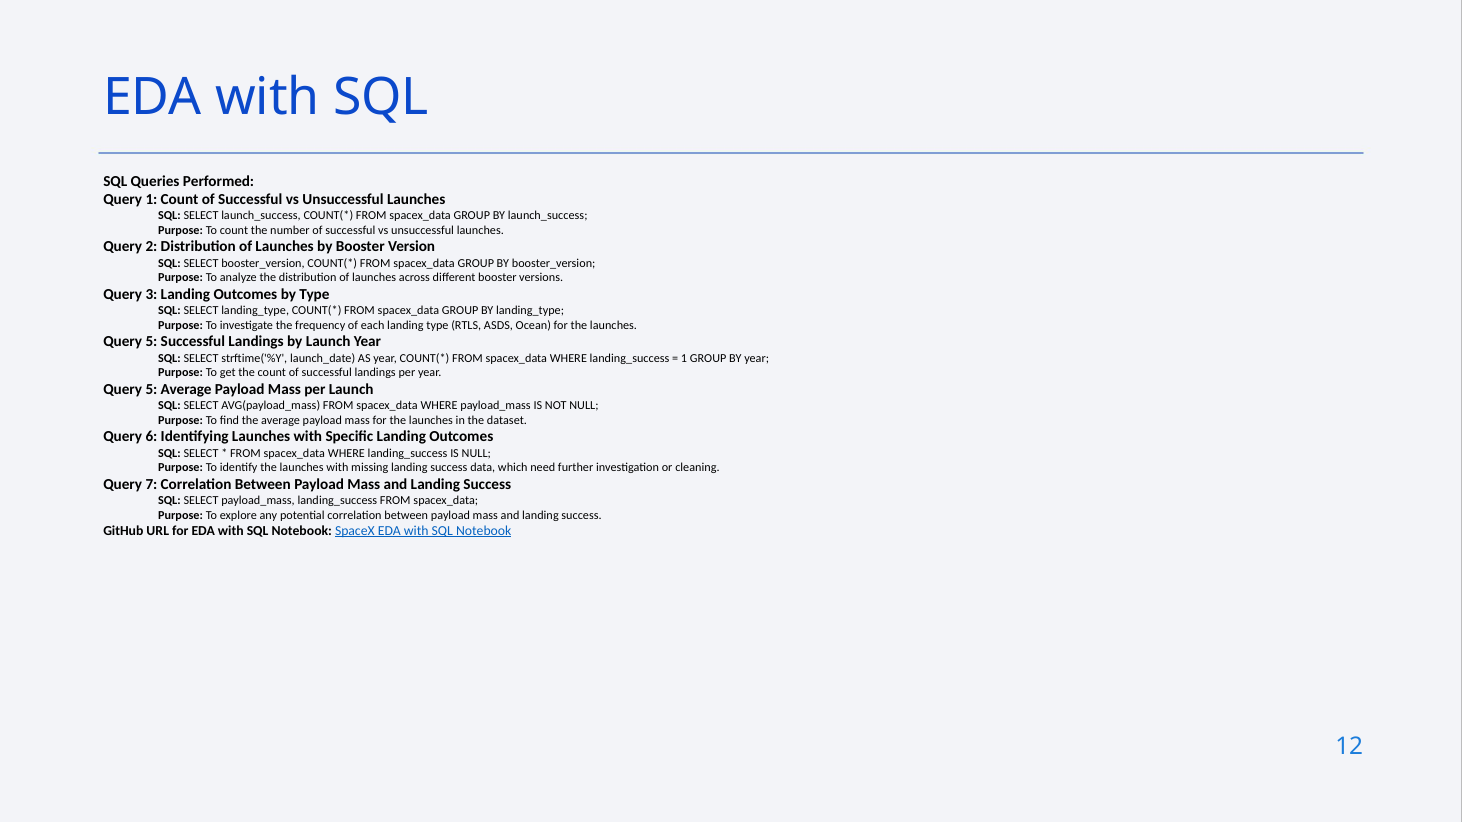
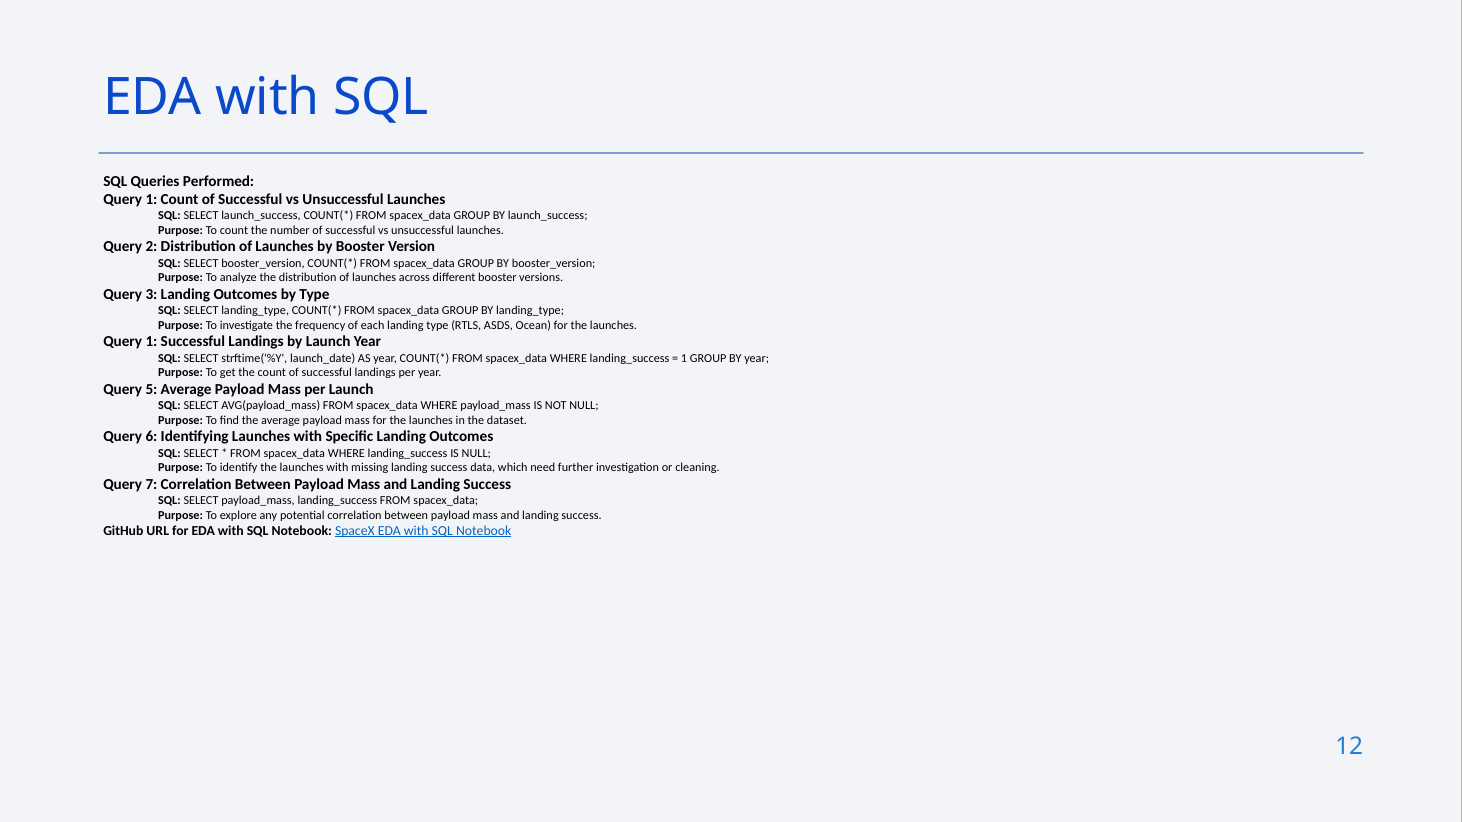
5 at (151, 342): 5 -> 1
